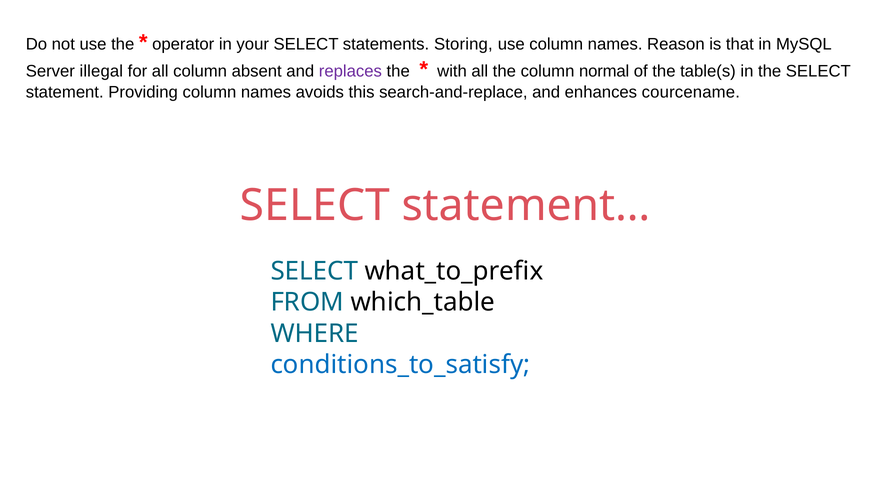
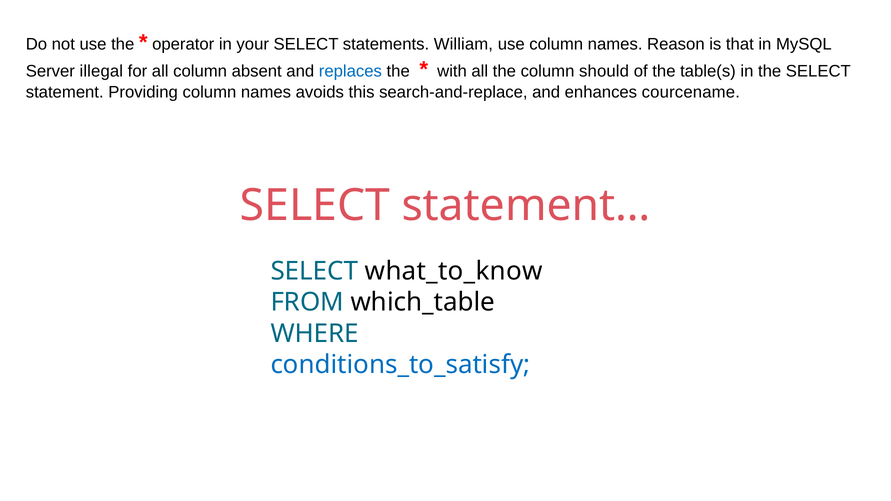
Storing: Storing -> William
replaces colour: purple -> blue
normal: normal -> should
what_to_prefix: what_to_prefix -> what_to_know
